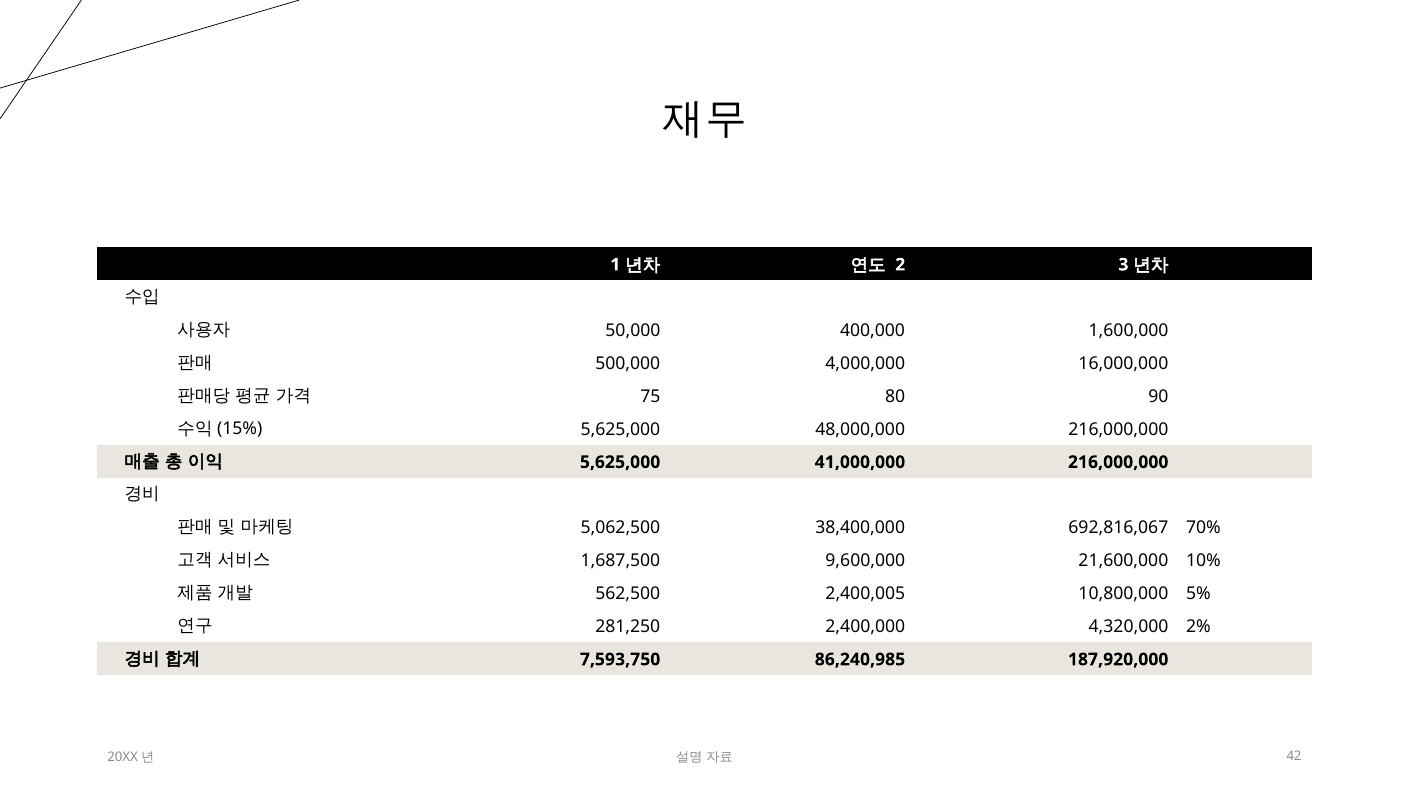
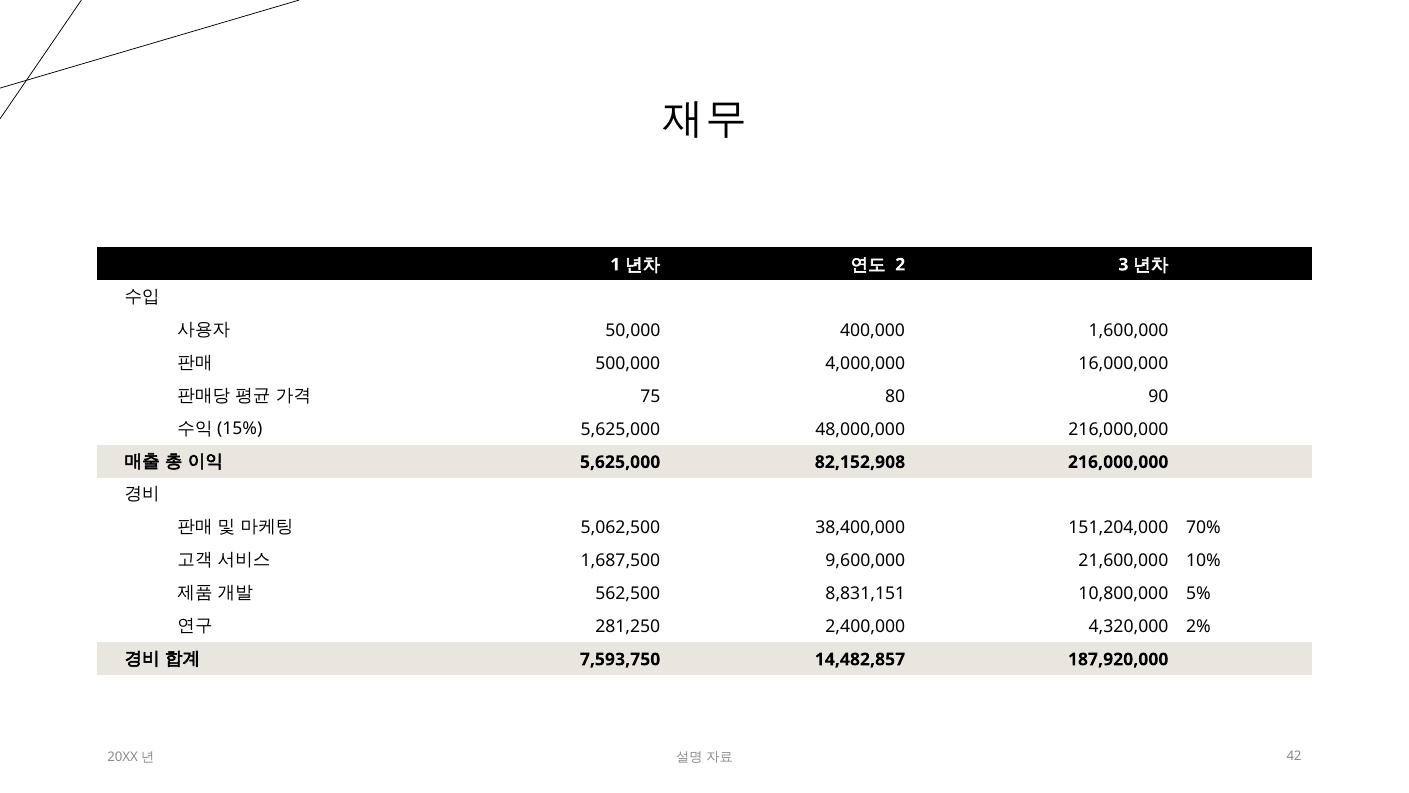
41,000,000: 41,000,000 -> 82,152,908
692,816,067: 692,816,067 -> 151,204,000
2,400,005: 2,400,005 -> 8,831,151
86,240,985: 86,240,985 -> 14,482,857
